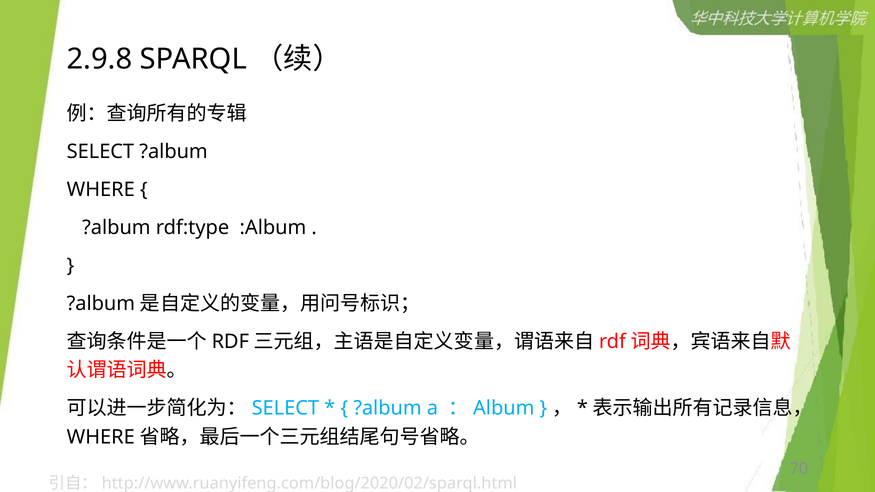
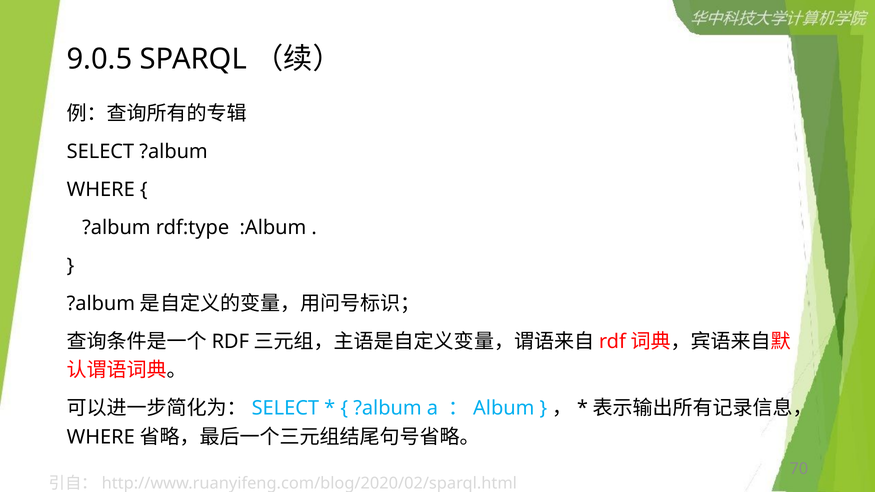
2.9.8: 2.9.8 -> 9.0.5
